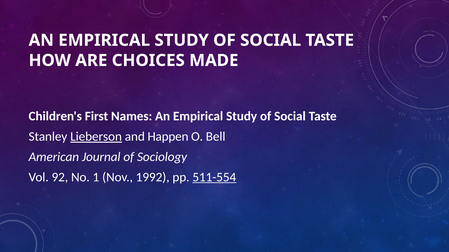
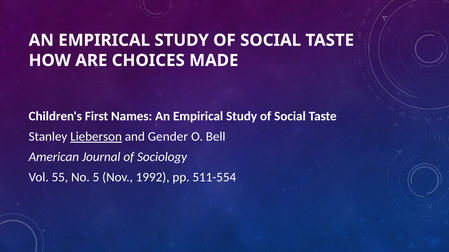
Happen: Happen -> Gender
92: 92 -> 55
1: 1 -> 5
511-554 underline: present -> none
